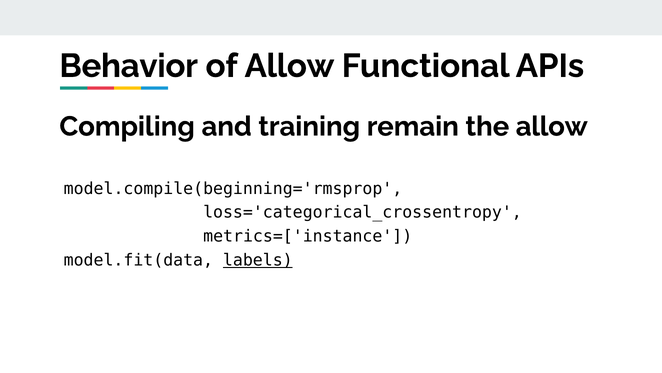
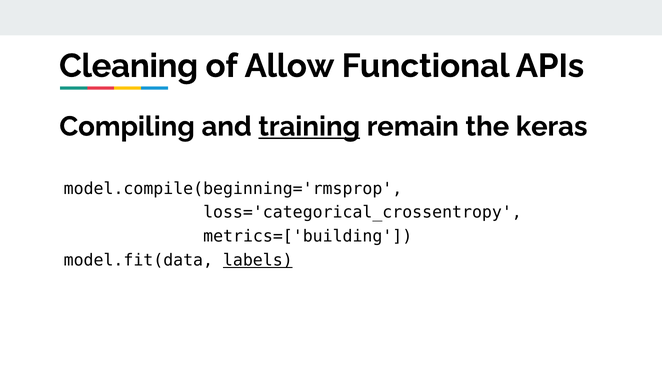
Behavior: Behavior -> Cleaning
training underline: none -> present
the allow: allow -> keras
metrics=['instance: metrics=['instance -> metrics=['building
